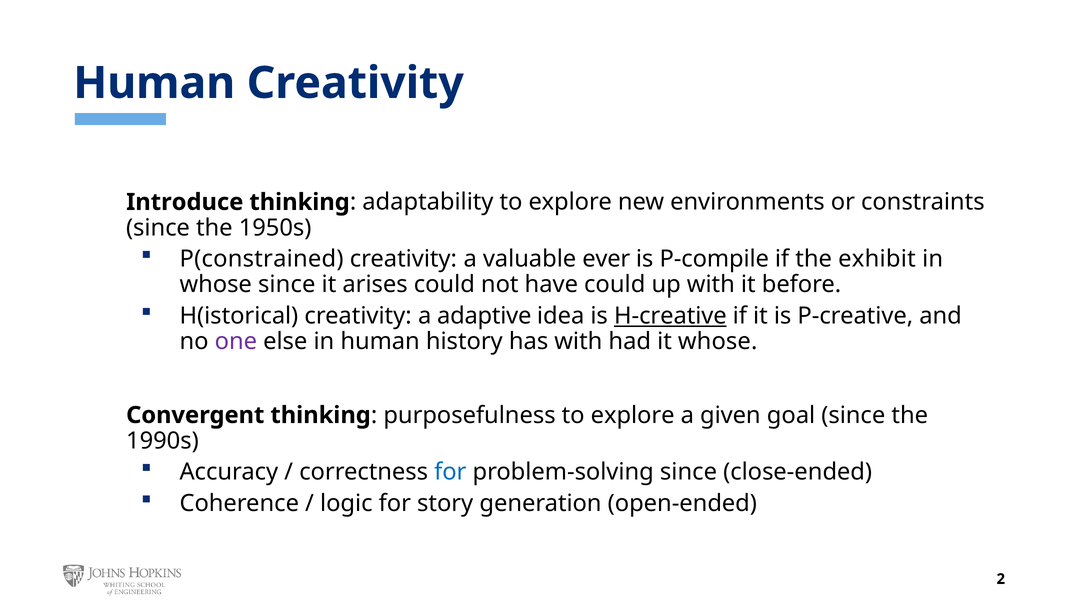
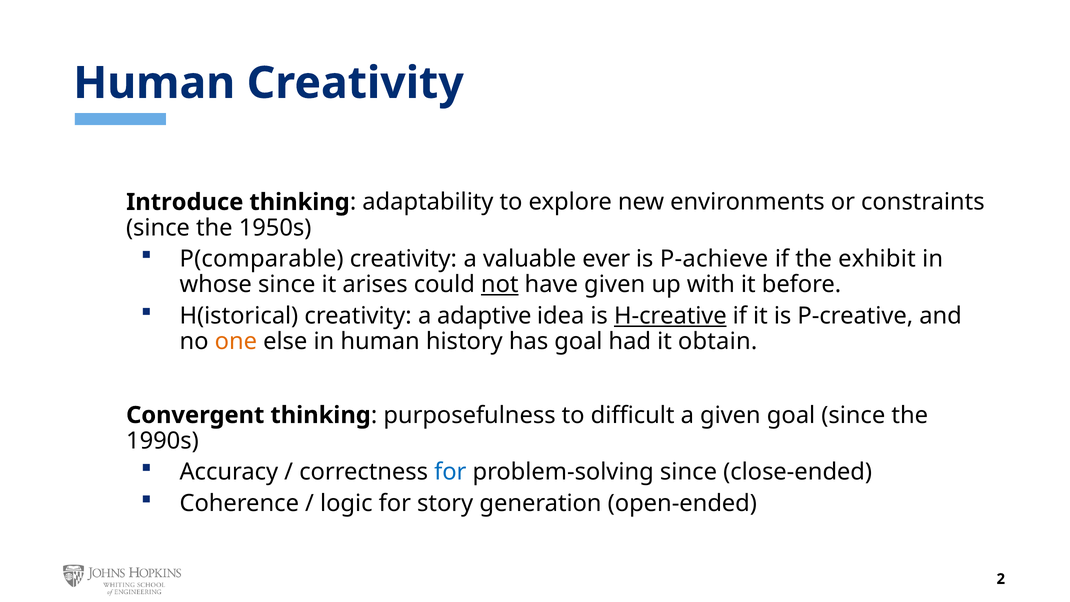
P(constrained: P(constrained -> P(comparable
P-compile: P-compile -> P-achieve
not underline: none -> present
have could: could -> given
one colour: purple -> orange
has with: with -> goal
it whose: whose -> obtain
purposefulness to explore: explore -> difficult
